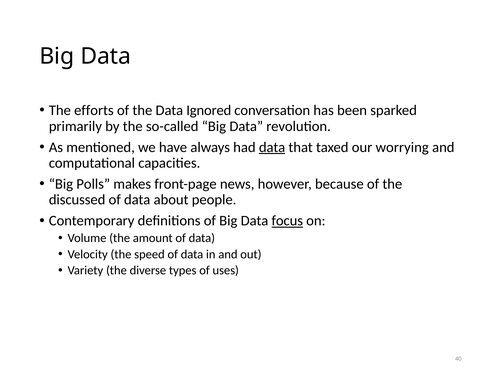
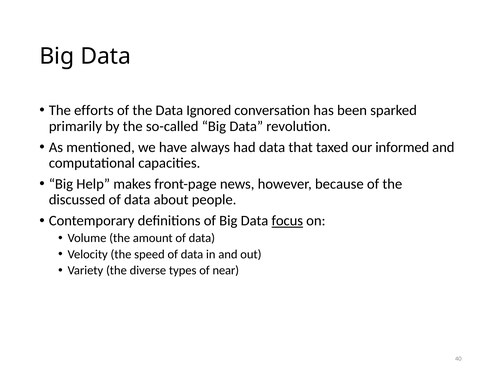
data at (272, 147) underline: present -> none
worrying: worrying -> informed
Polls: Polls -> Help
uses: uses -> near
